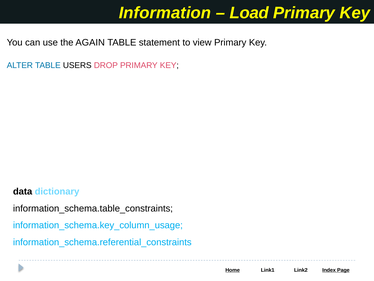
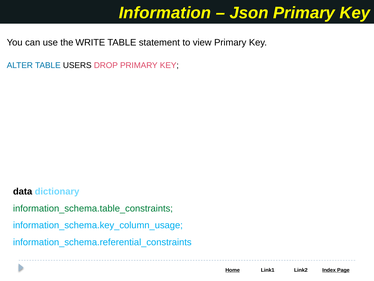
Load: Load -> Json
AGAIN: AGAIN -> WRITE
information_schema.table_constraints colour: black -> green
